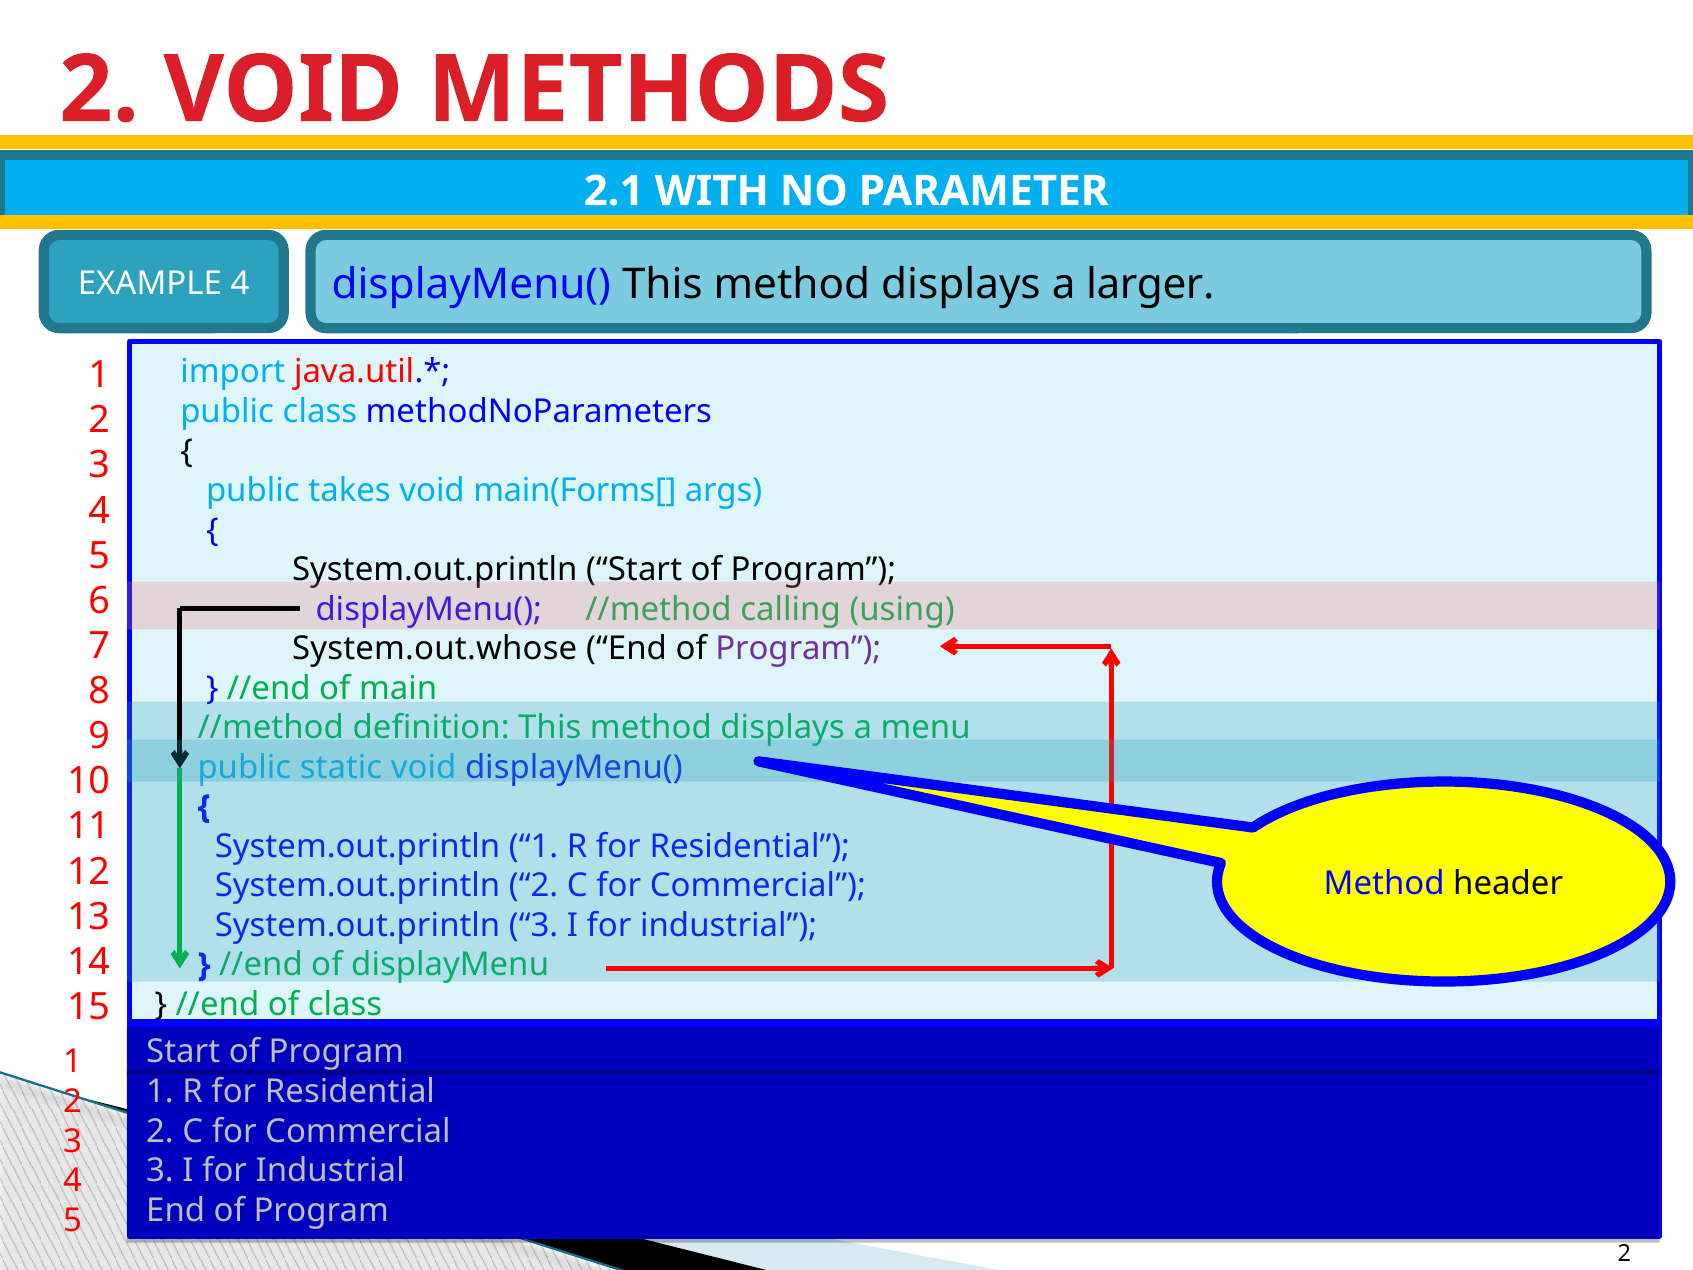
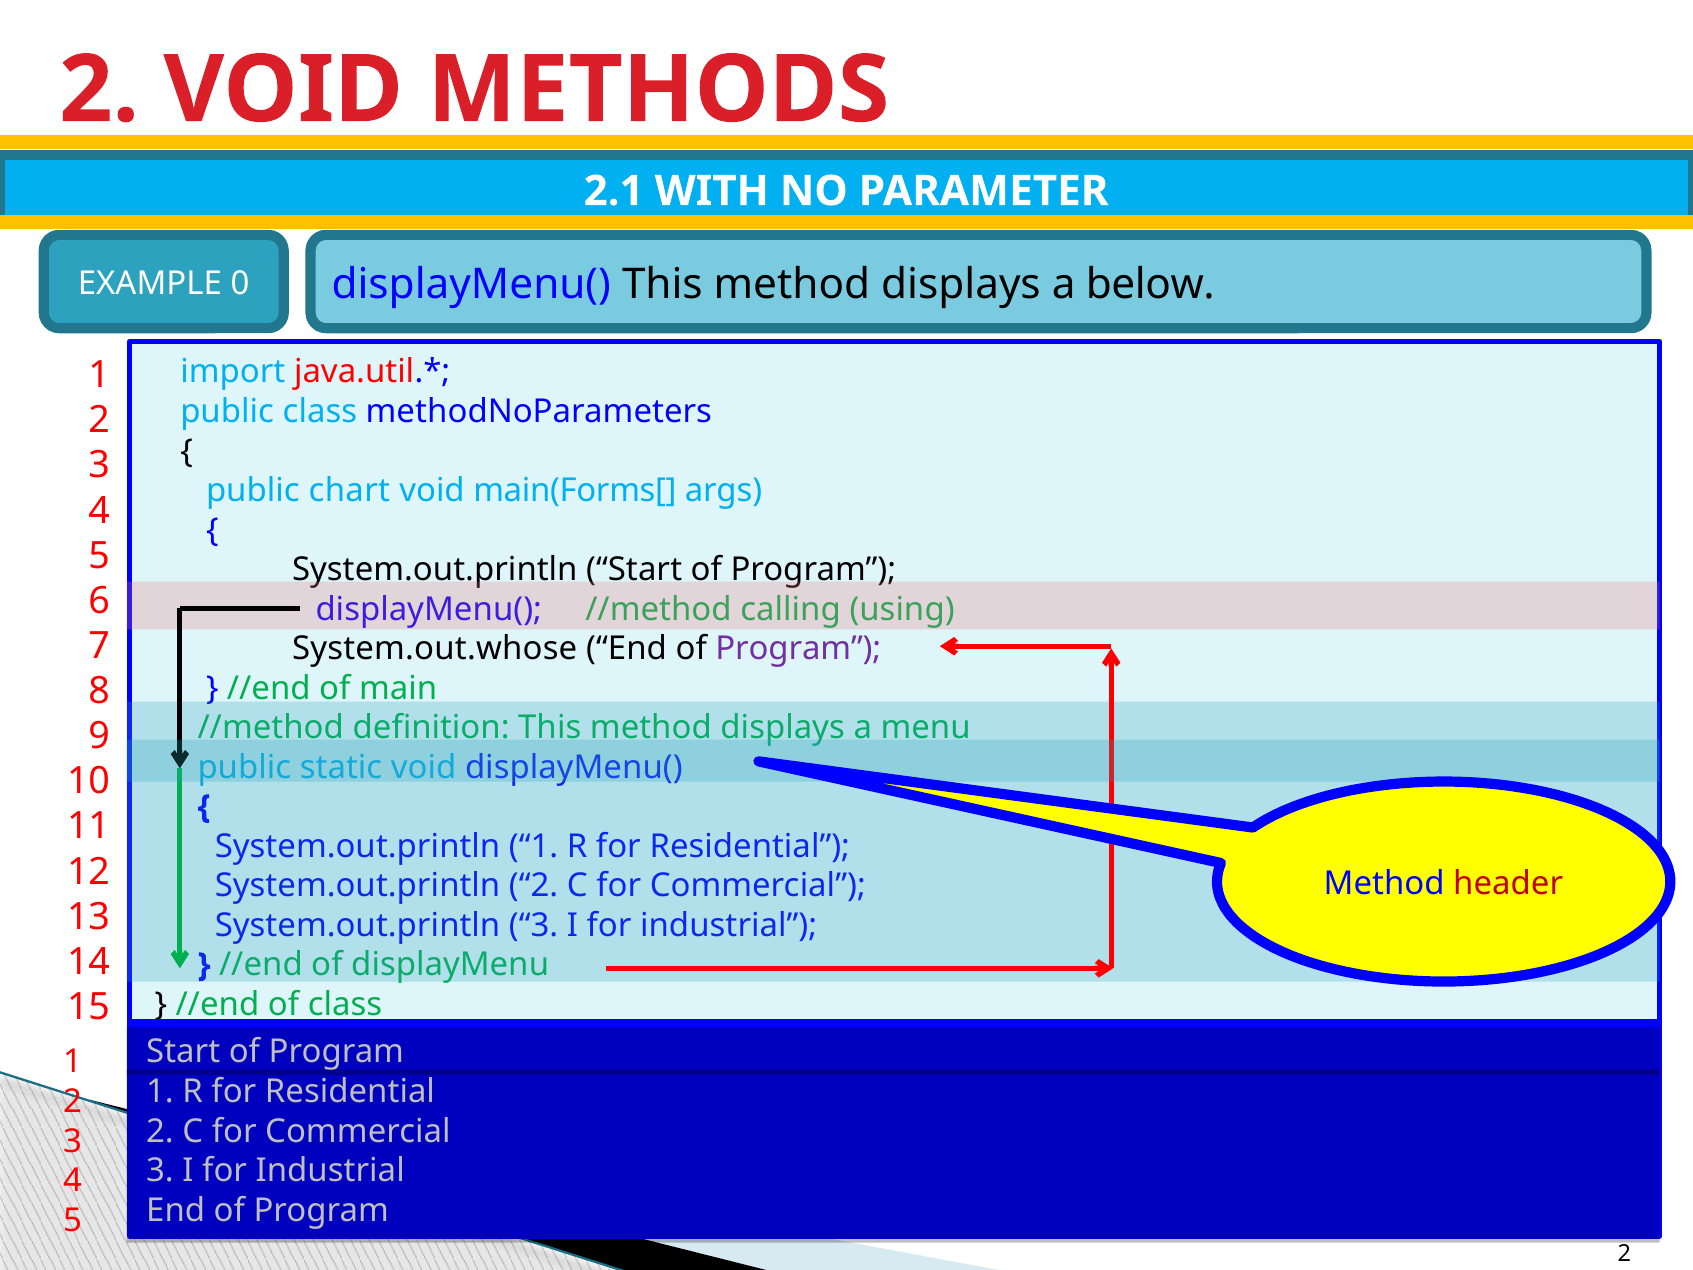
larger: larger -> below
EXAMPLE 4: 4 -> 0
takes: takes -> chart
header colour: black -> red
